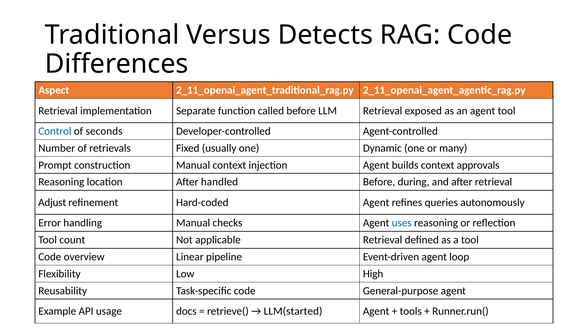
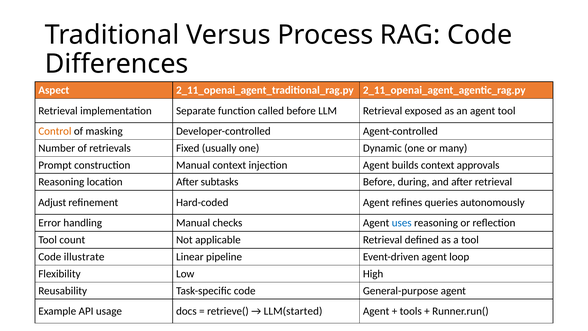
Detects: Detects -> Process
Control colour: blue -> orange
seconds: seconds -> masking
handled: handled -> subtasks
overview: overview -> illustrate
